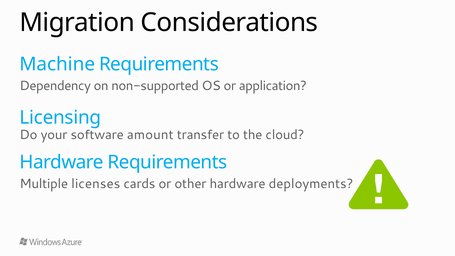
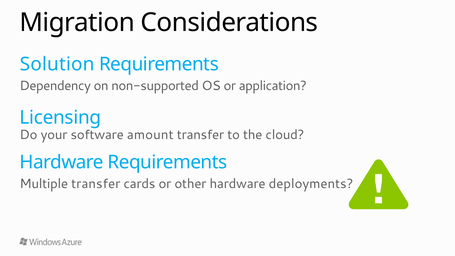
Machine: Machine -> Solution
Multiple licenses: licenses -> transfer
